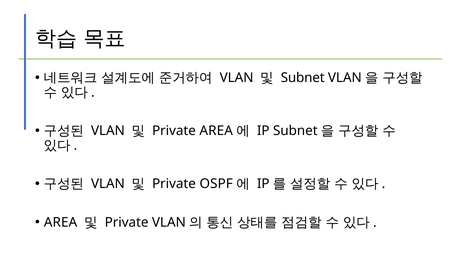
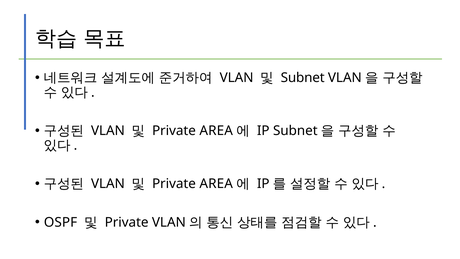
OSPF at (216, 184): OSPF -> AREA
AREA at (61, 222): AREA -> OSPF
